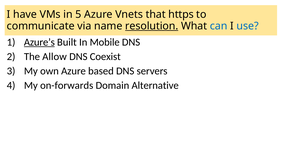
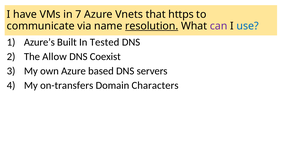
5: 5 -> 7
can colour: blue -> purple
Azure’s underline: present -> none
Mobile: Mobile -> Tested
on-forwards: on-forwards -> on-transfers
Alternative: Alternative -> Characters
